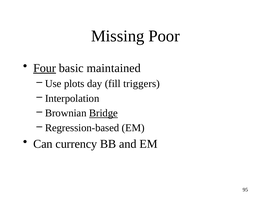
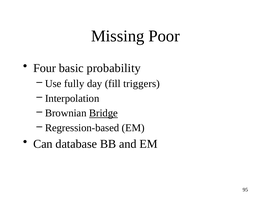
Four underline: present -> none
maintained: maintained -> probability
plots: plots -> fully
currency: currency -> database
